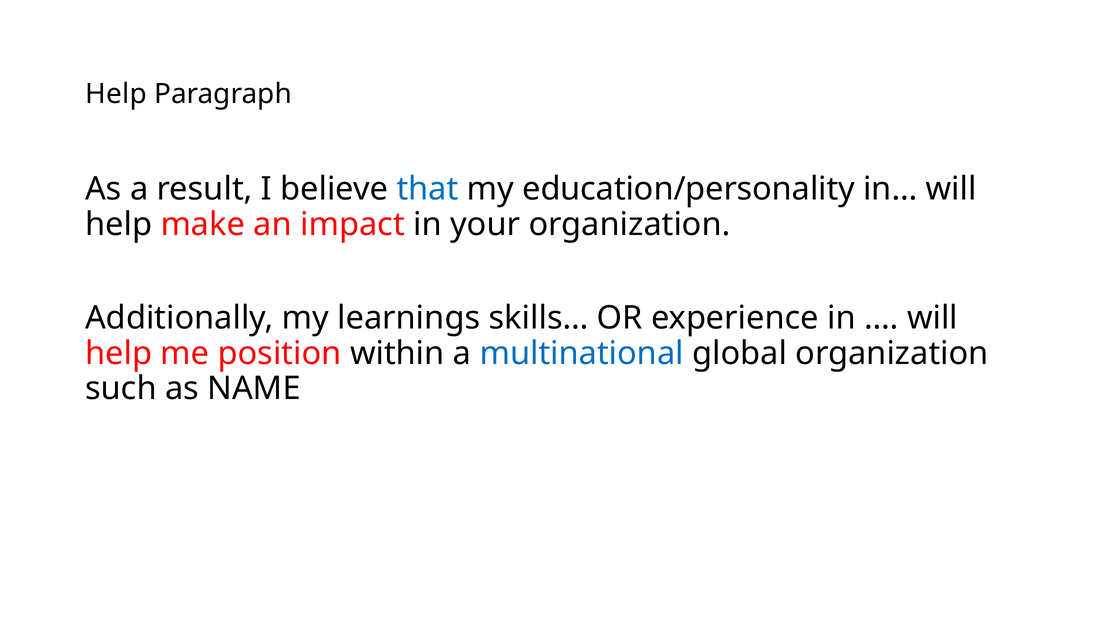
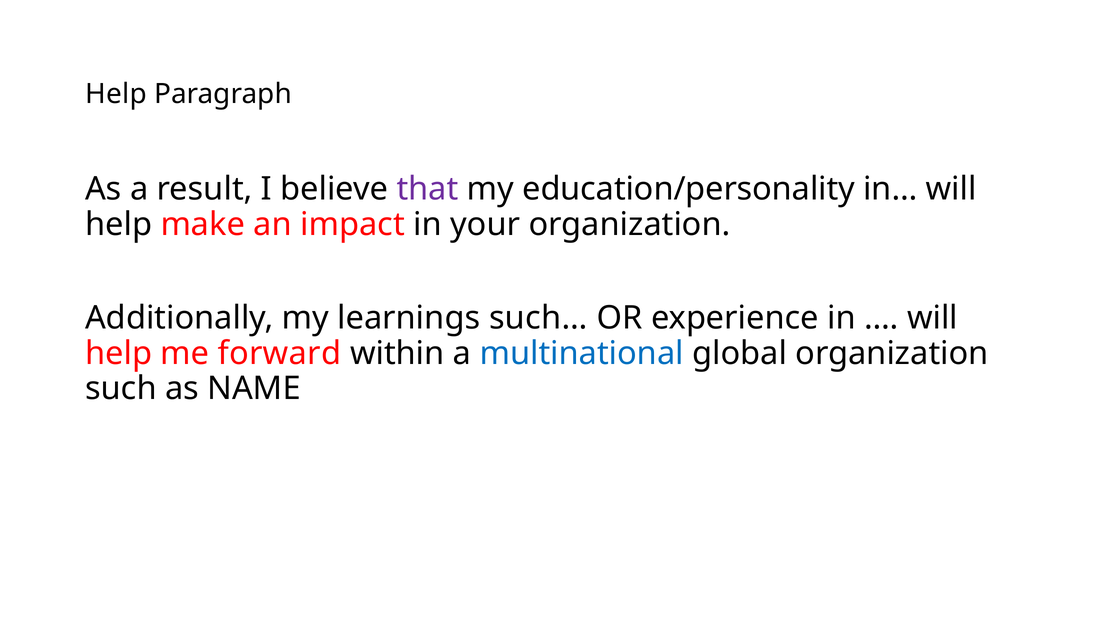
that colour: blue -> purple
skills…: skills… -> such…
position: position -> forward
